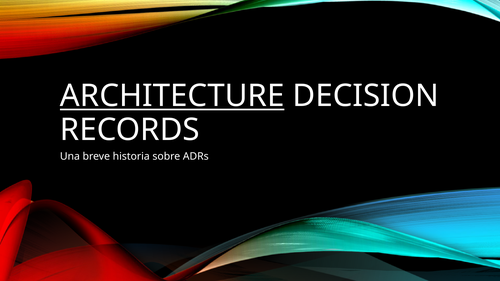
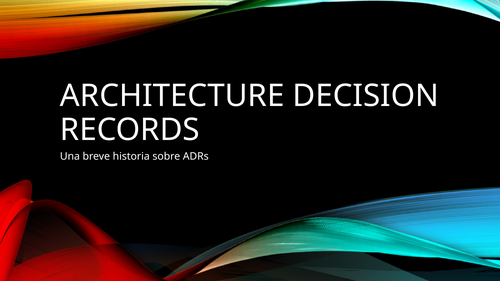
ARCHITECTURE underline: present -> none
